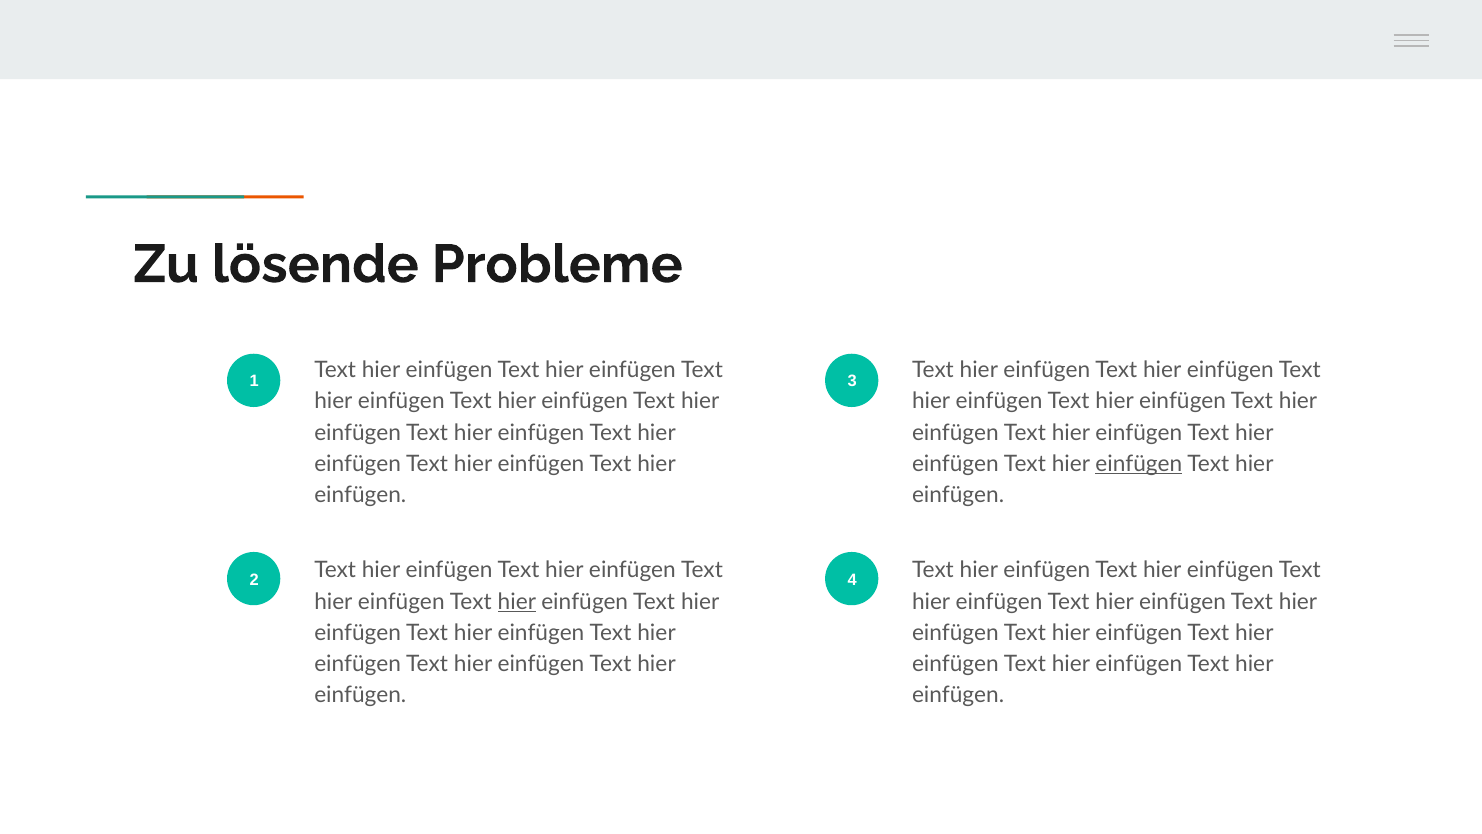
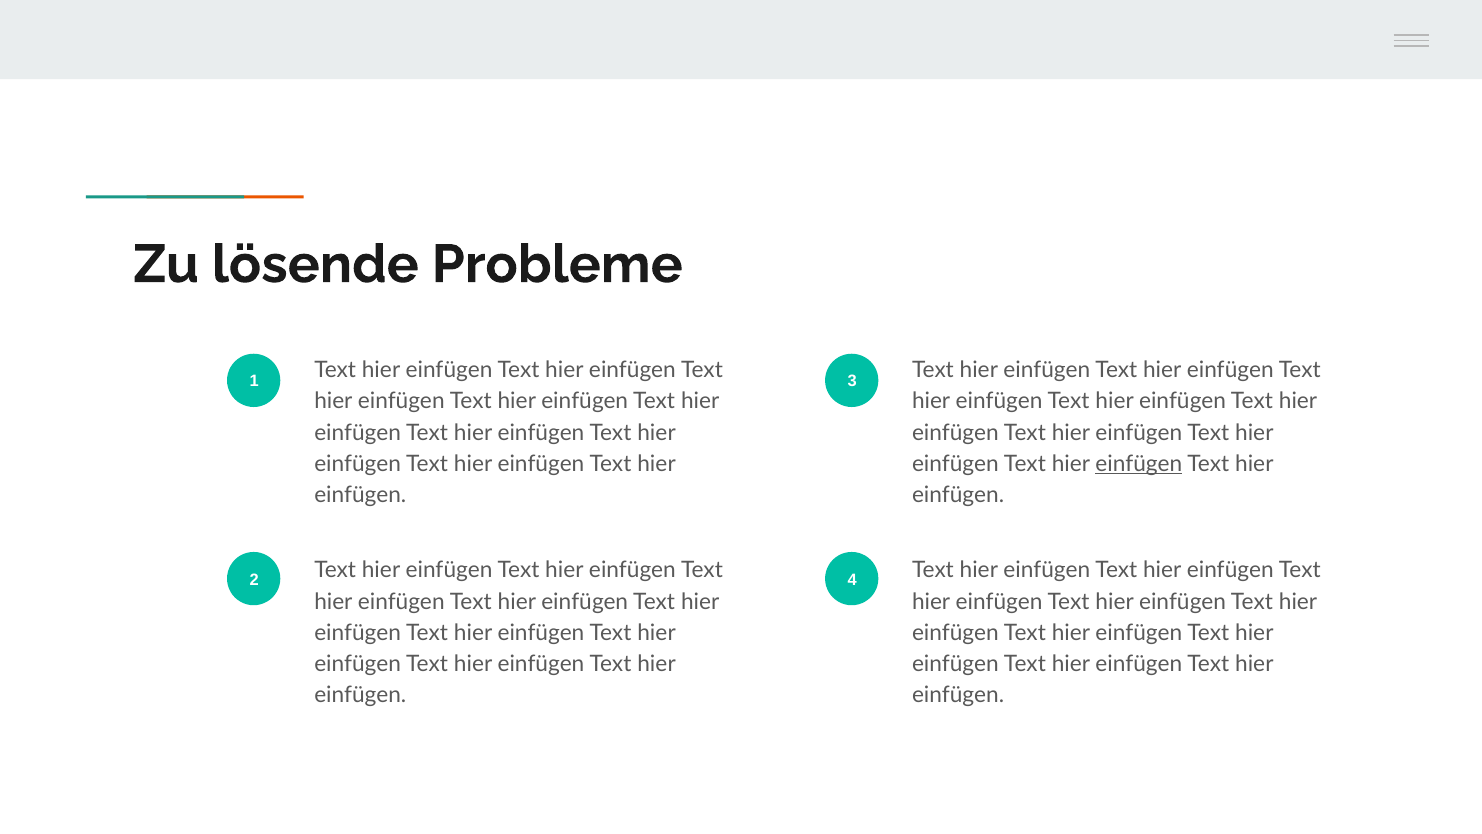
hier at (517, 601) underline: present -> none
